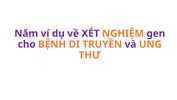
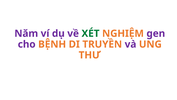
XÉT colour: purple -> green
